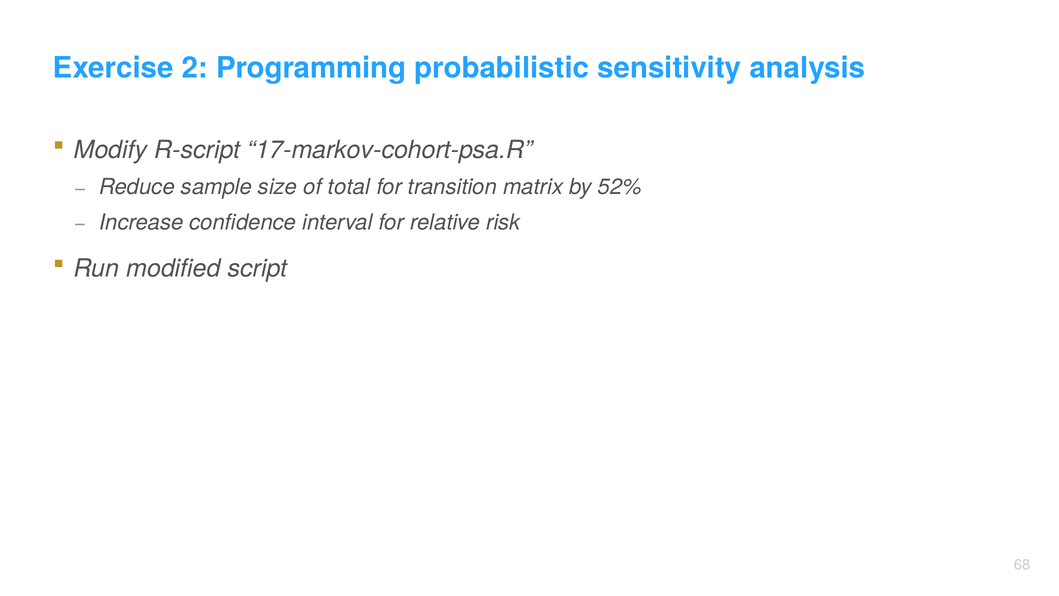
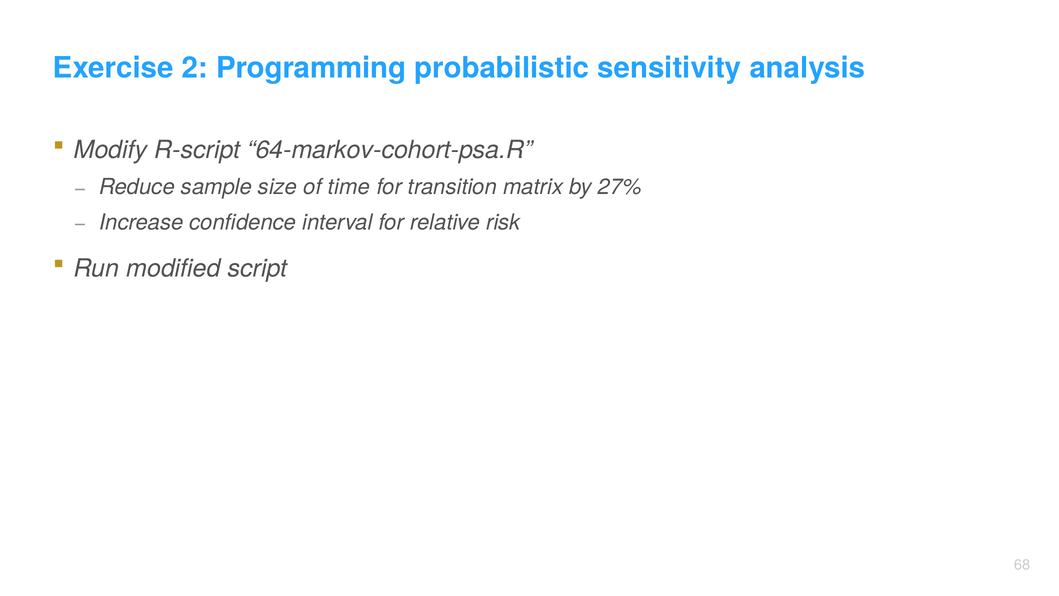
17-markov-cohort-psa.R: 17-markov-cohort-psa.R -> 64-markov-cohort-psa.R
total: total -> time
52%: 52% -> 27%
